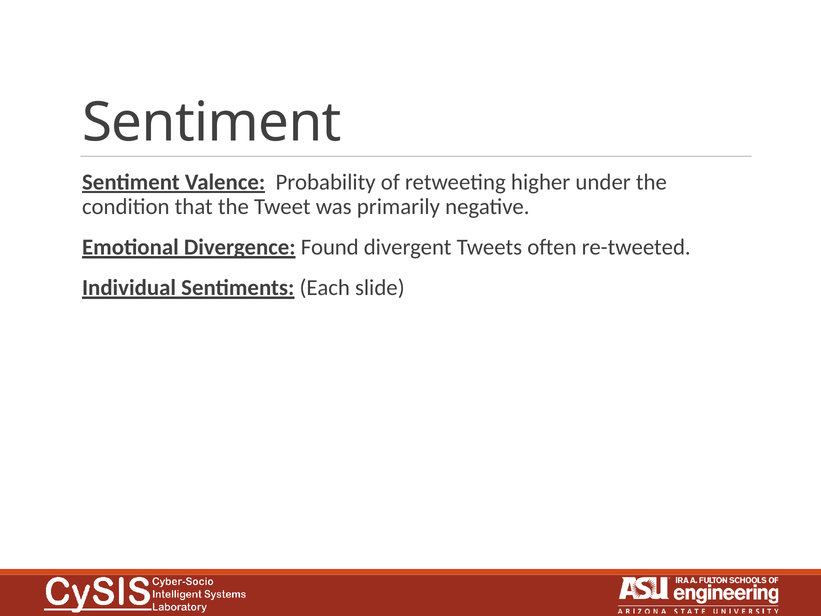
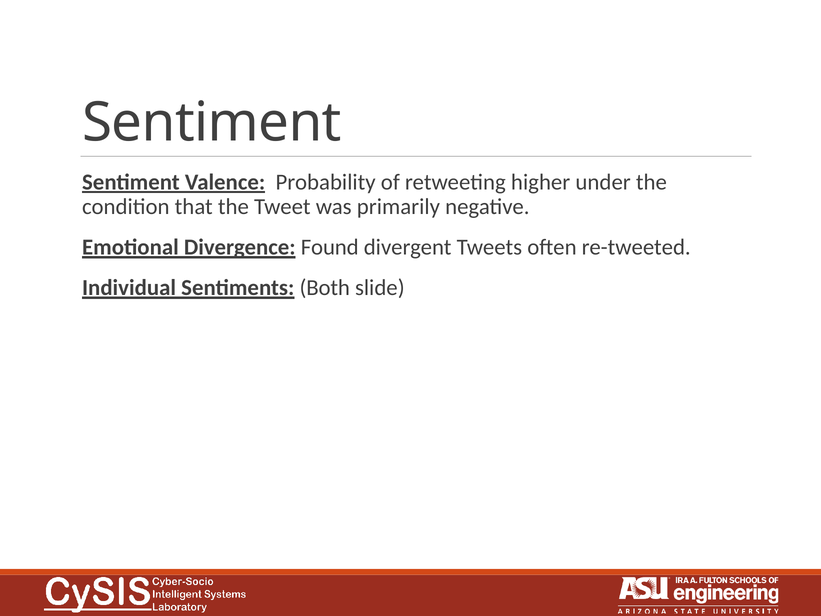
Each: Each -> Both
